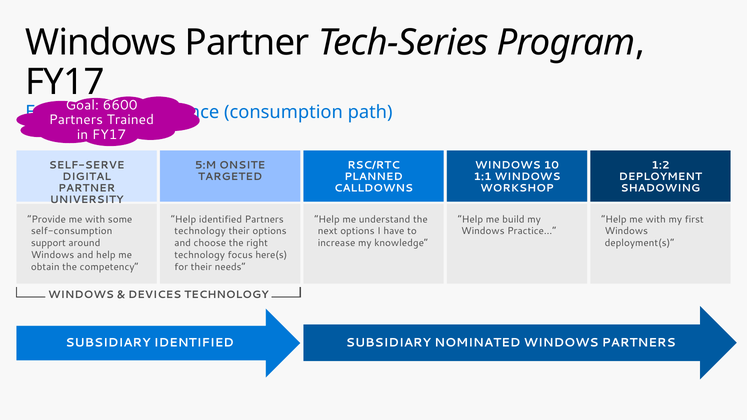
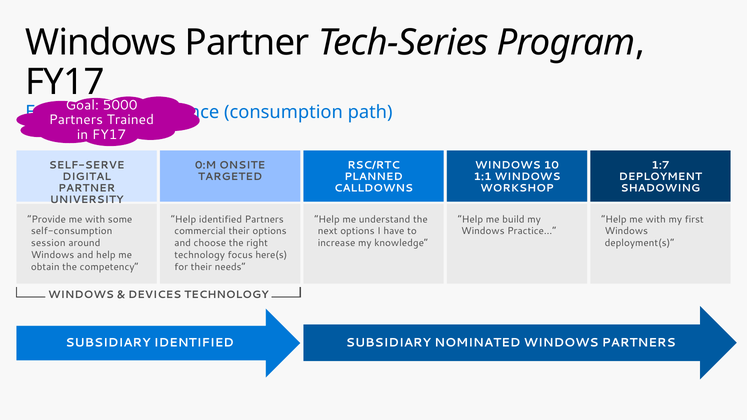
6600: 6600 -> 5000
5:M: 5:M -> 0:M
1:2: 1:2 -> 1:7
technology at (200, 231): technology -> commercial
support: support -> session
